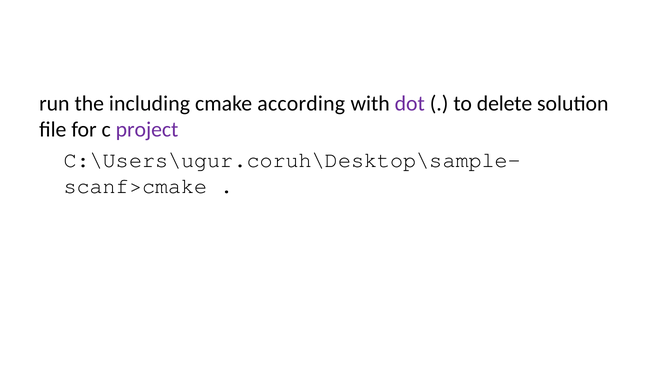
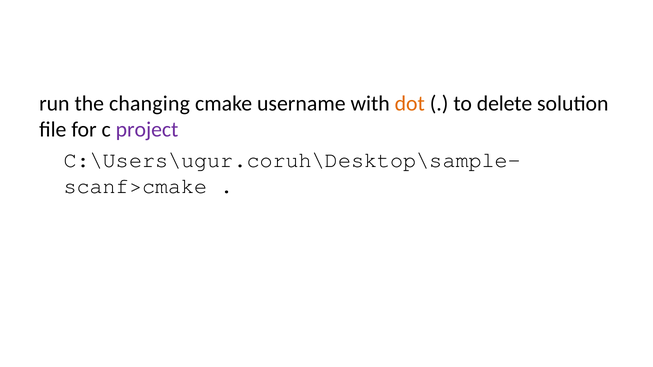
including: including -> changing
according: according -> username
dot colour: purple -> orange
